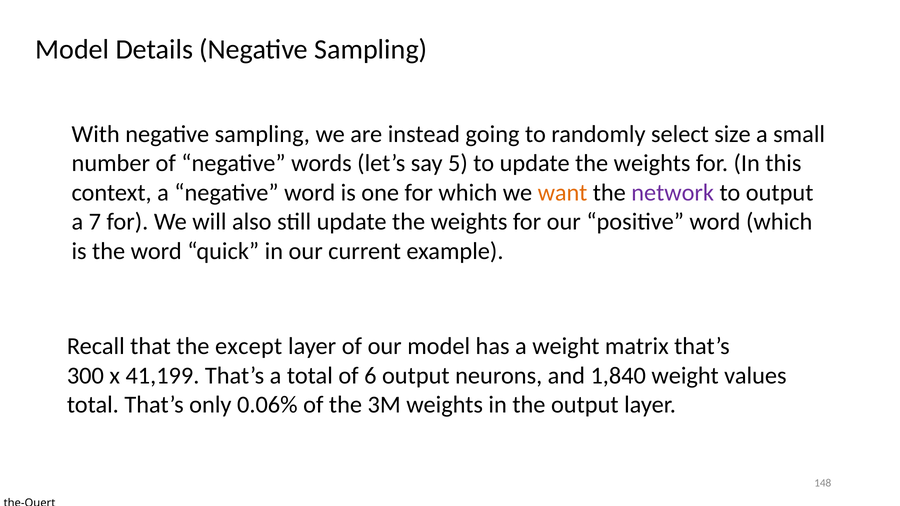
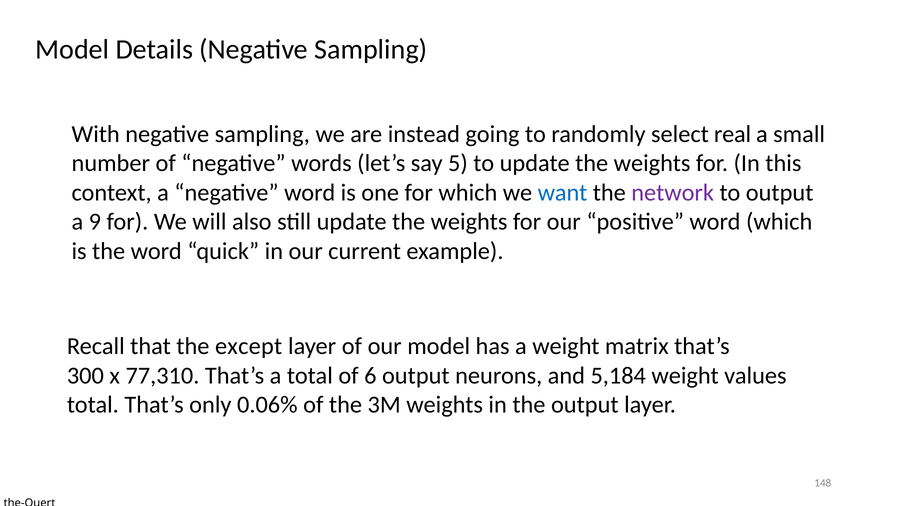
size: size -> real
want colour: orange -> blue
7: 7 -> 9
41,199: 41,199 -> 77,310
1,840: 1,840 -> 5,184
